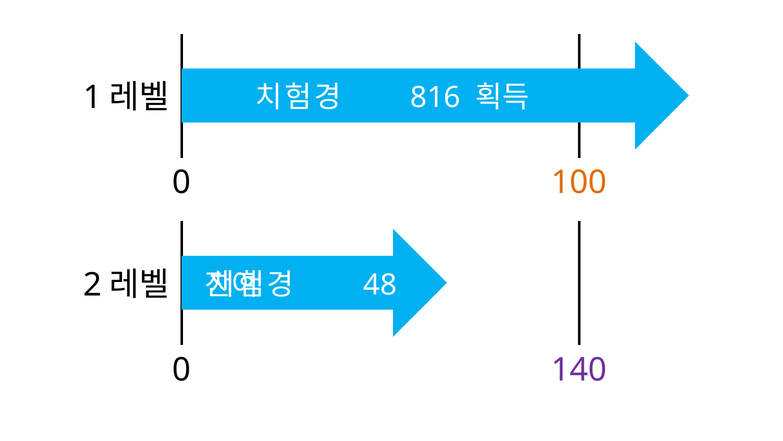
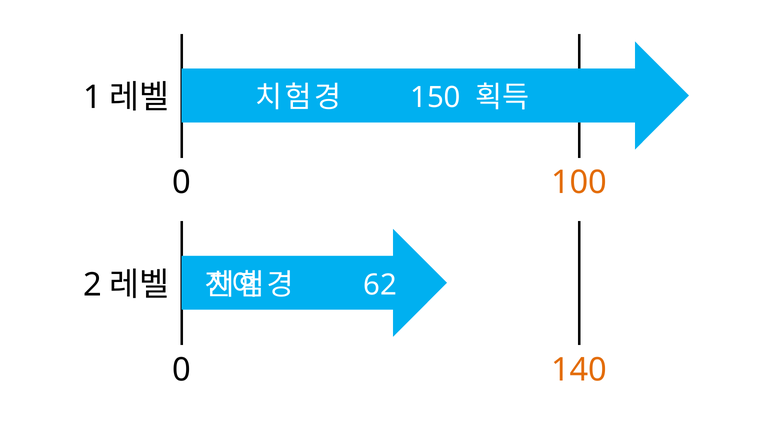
816: 816 -> 150
48: 48 -> 62
140 colour: purple -> orange
